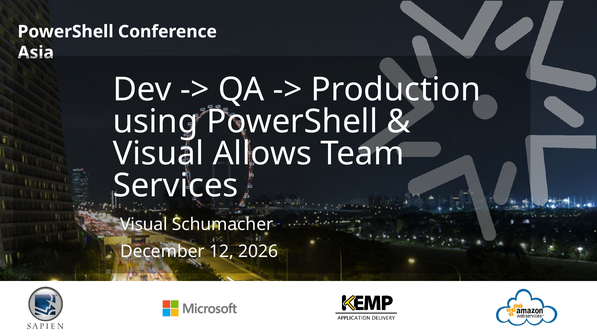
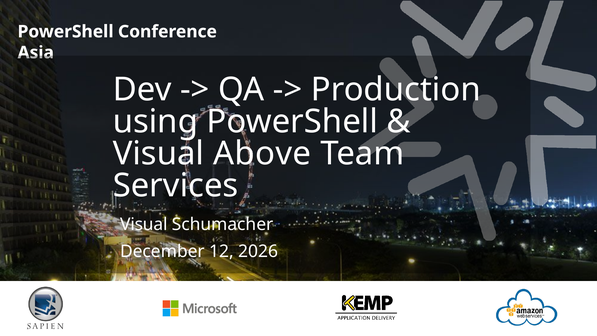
Allows: Allows -> Above
